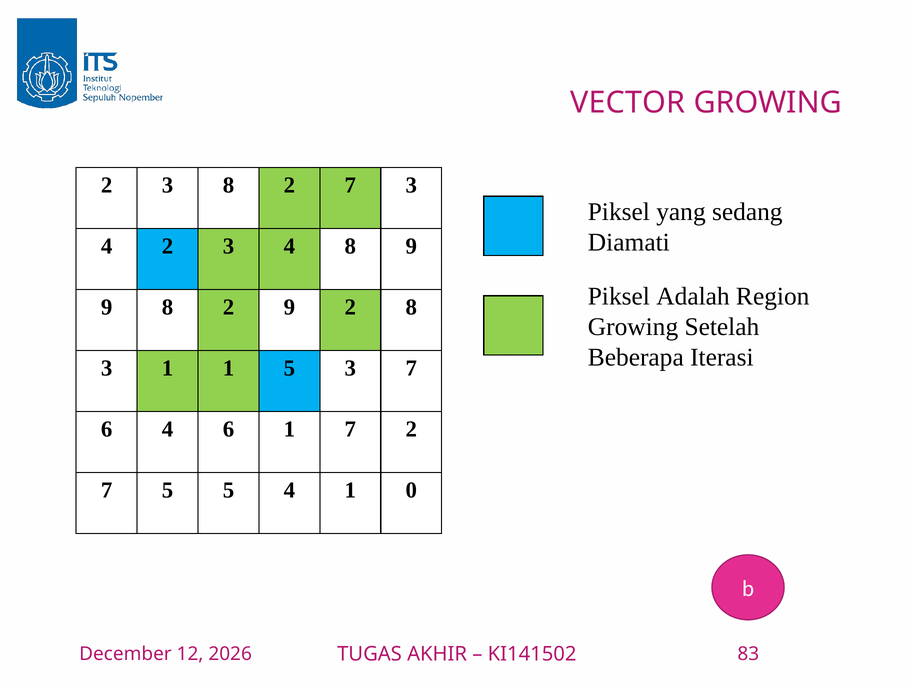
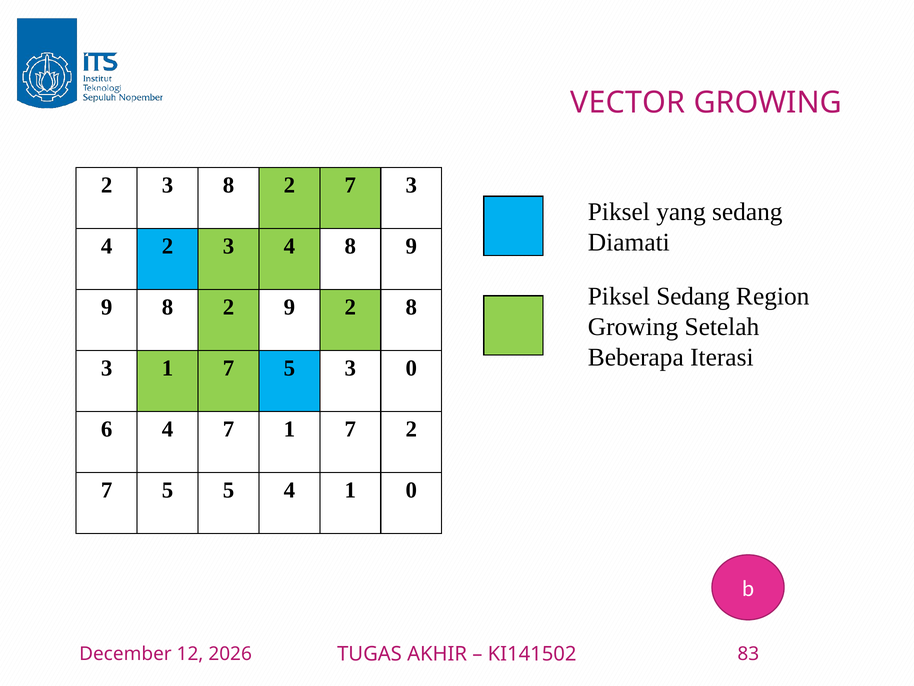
Piksel Adalah: Adalah -> Sedang
3 1 1: 1 -> 7
3 7: 7 -> 0
4 6: 6 -> 7
